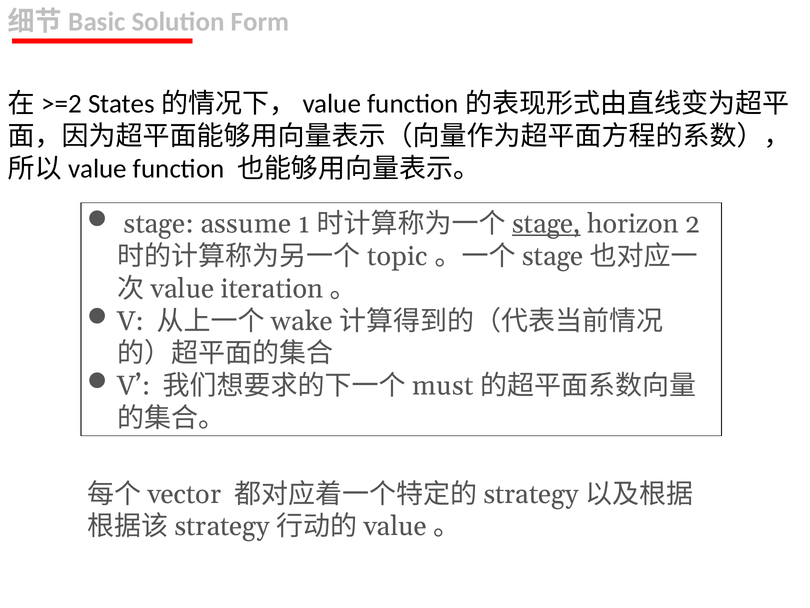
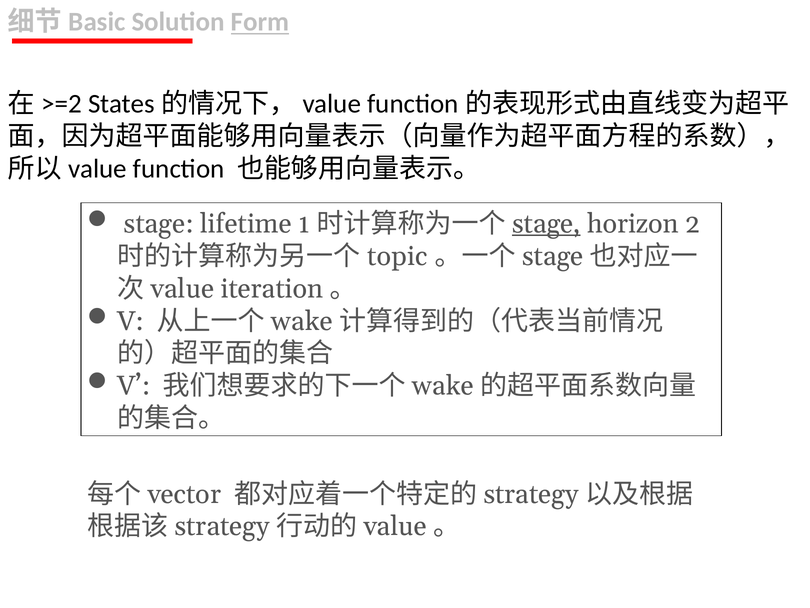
Form underline: none -> present
assume: assume -> lifetime
must at (443, 386): must -> wake
